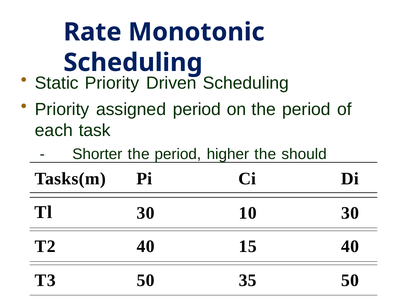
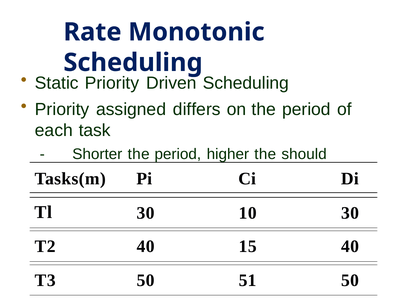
assigned period: period -> differs
35: 35 -> 51
